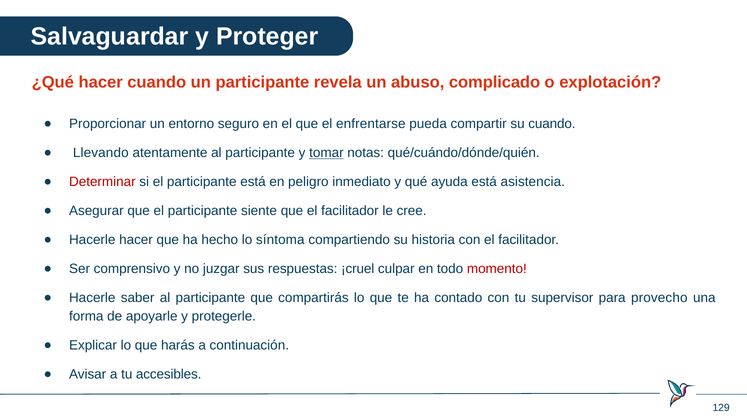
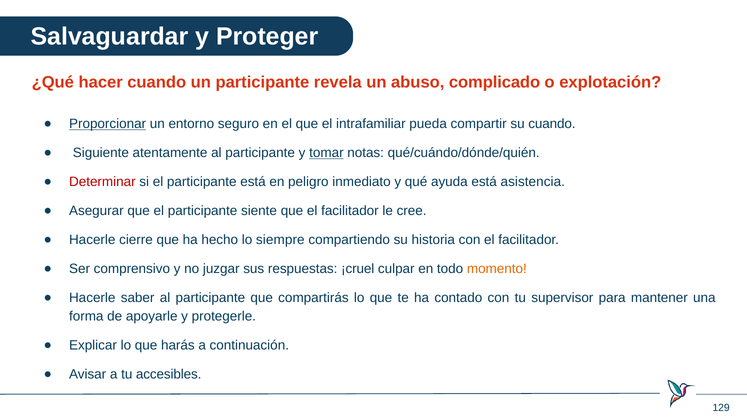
Proporcionar underline: none -> present
enfrentarse: enfrentarse -> intrafamiliar
Llevando: Llevando -> Siguiente
Hacerle hacer: hacer -> cierre
síntoma: síntoma -> siempre
momento colour: red -> orange
provecho: provecho -> mantener
